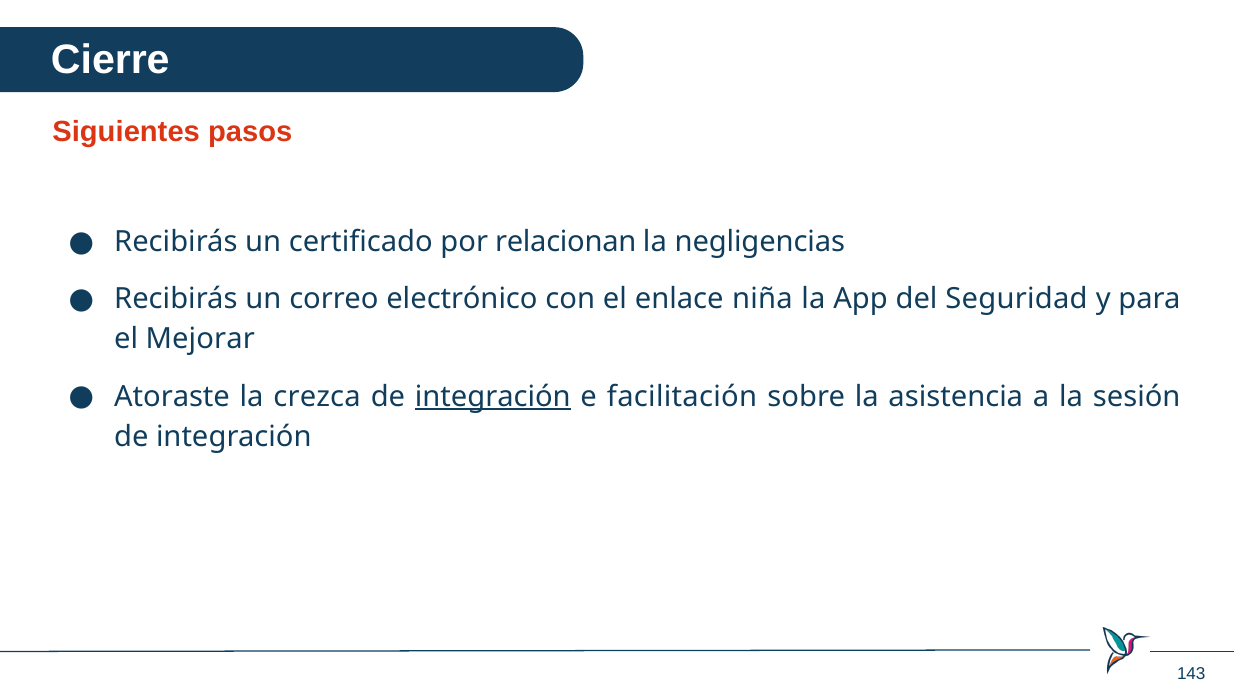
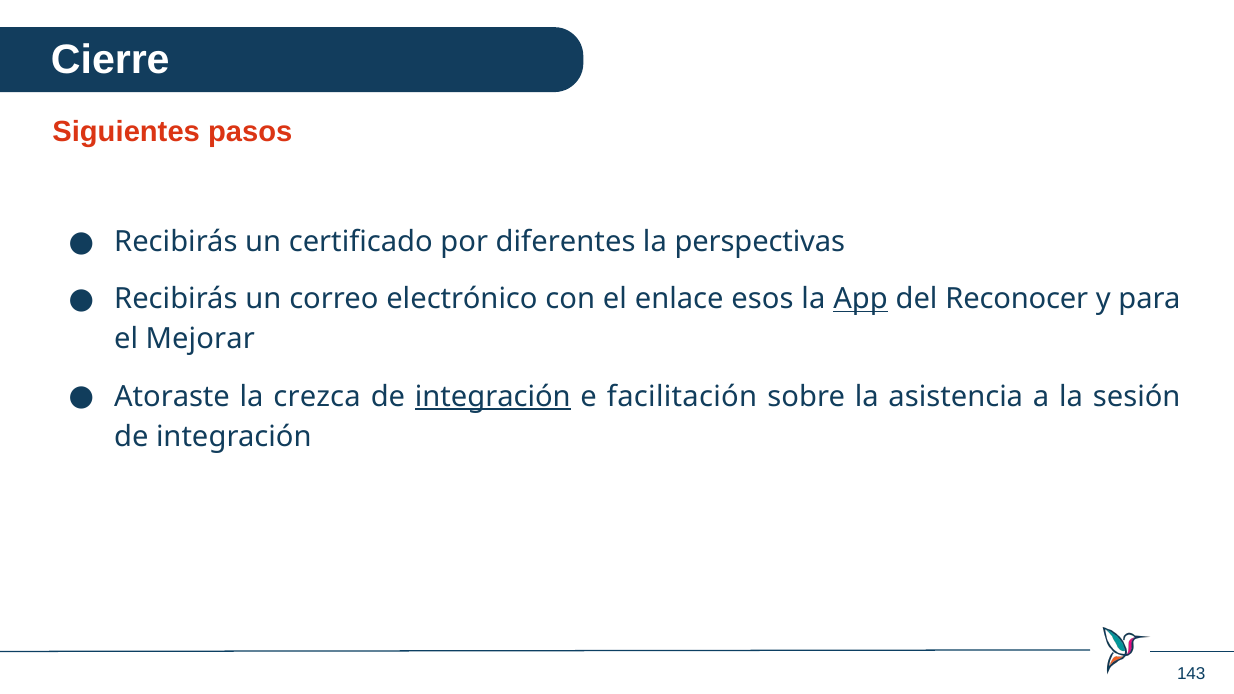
relacionan: relacionan -> diferentes
negligencias: negligencias -> perspectivas
niña: niña -> esos
App underline: none -> present
Seguridad: Seguridad -> Reconocer
